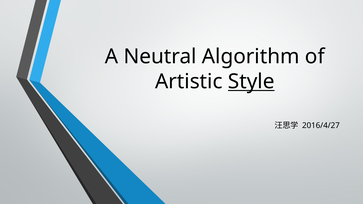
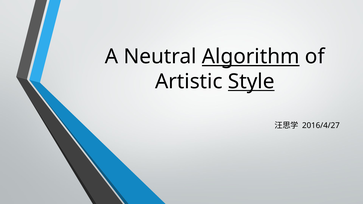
Algorithm underline: none -> present
